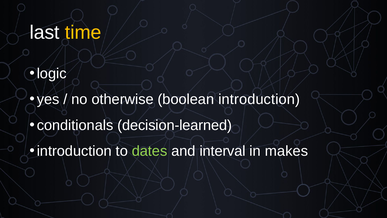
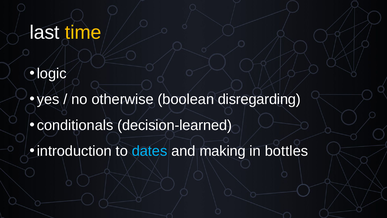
boolean introduction: introduction -> disregarding
dates colour: light green -> light blue
interval: interval -> making
makes: makes -> bottles
